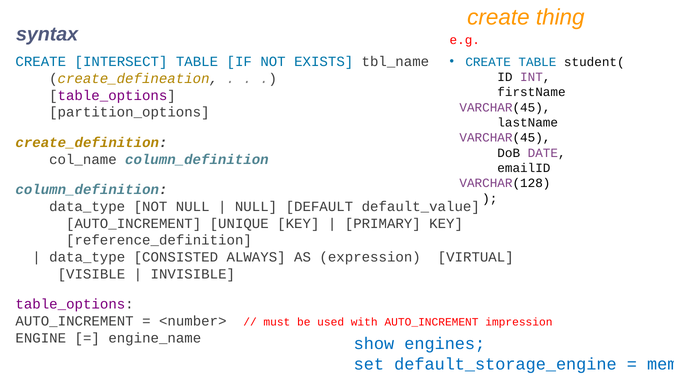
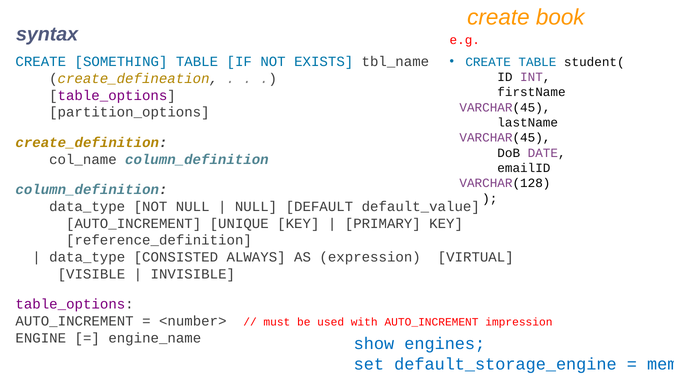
thing: thing -> book
INTERSECT: INTERSECT -> SOMETHING
